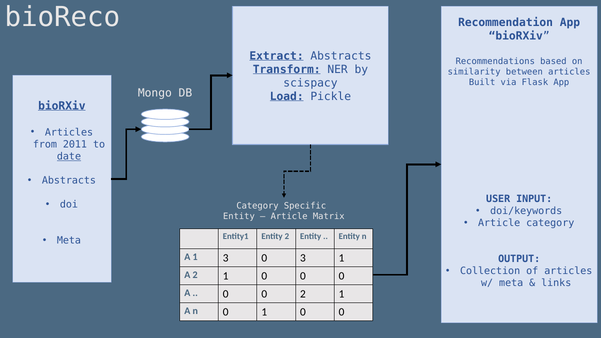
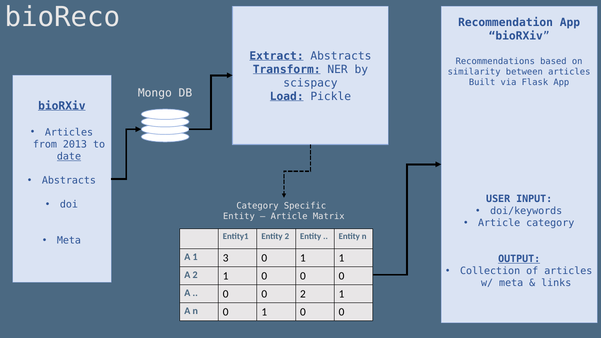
2011: 2011 -> 2013
3 0 3: 3 -> 1
OUTPUT underline: none -> present
